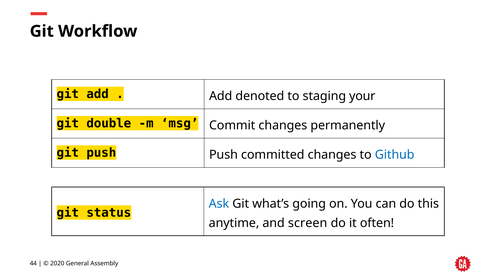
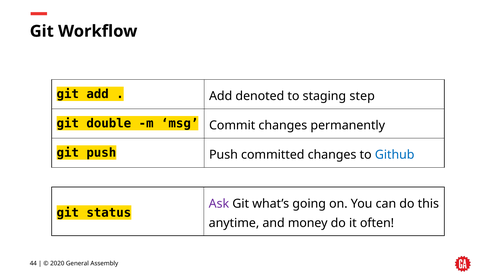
your: your -> step
Ask colour: blue -> purple
screen: screen -> money
